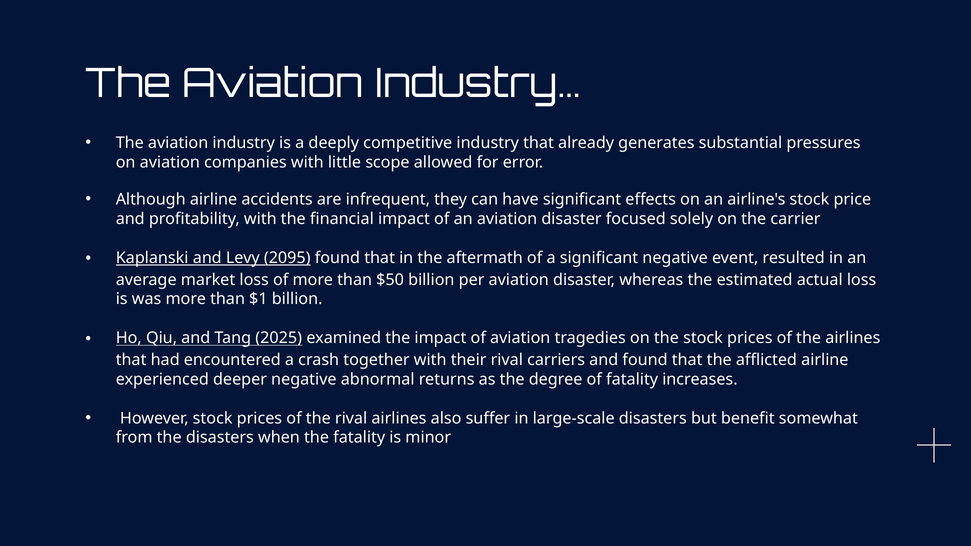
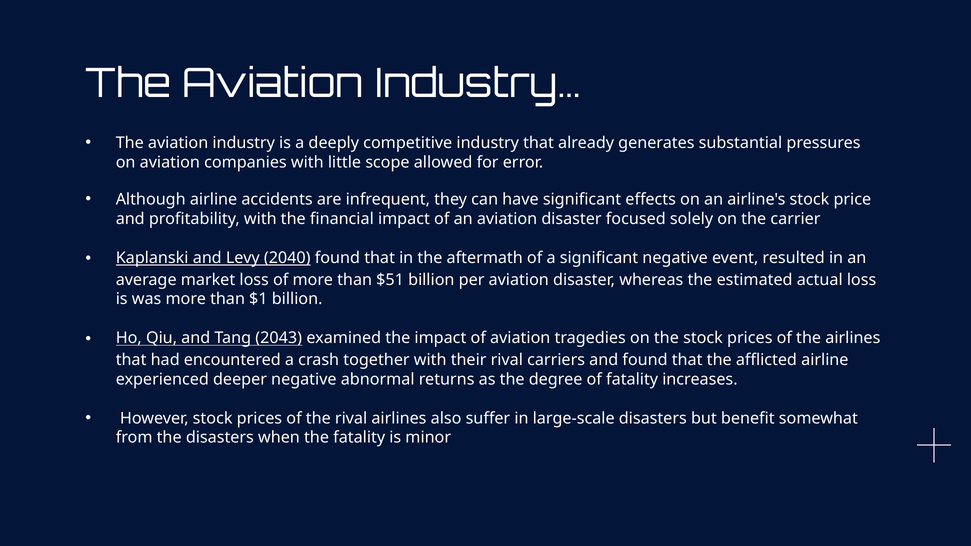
2095: 2095 -> 2040
$50: $50 -> $51
2025: 2025 -> 2043
